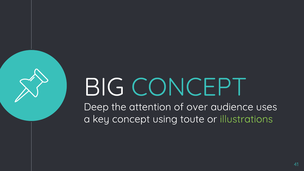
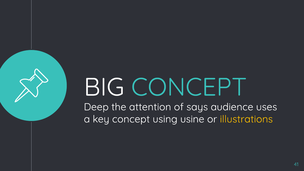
over: over -> says
toute: toute -> usine
illustrations colour: light green -> yellow
